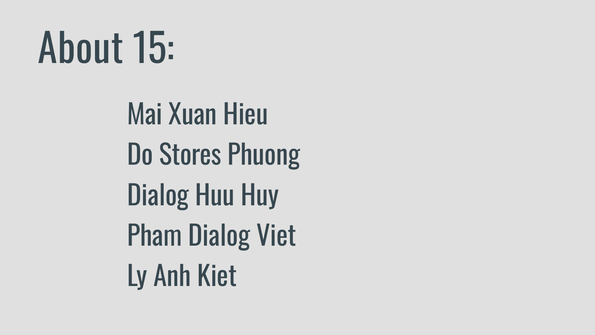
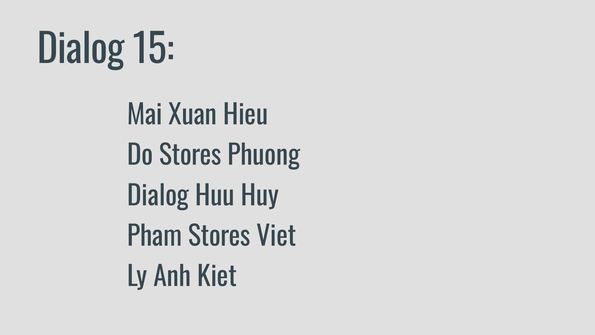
About at (81, 50): About -> Dialog
Pham Dialog: Dialog -> Stores
